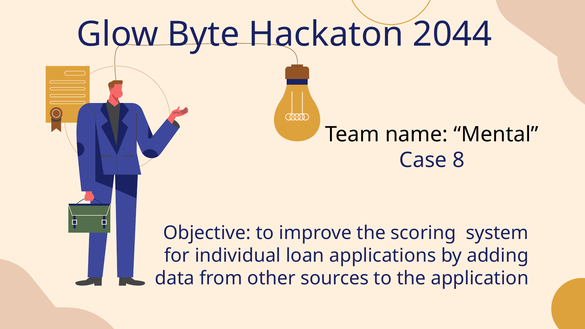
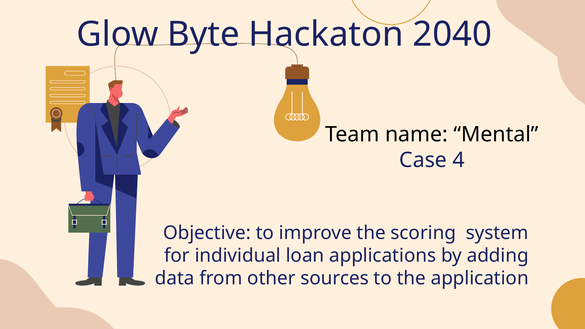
2044: 2044 -> 2040
8: 8 -> 4
